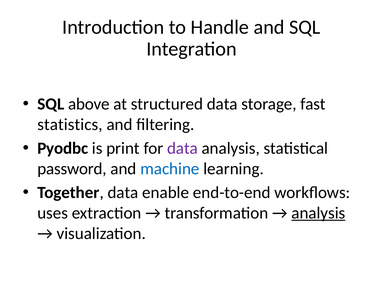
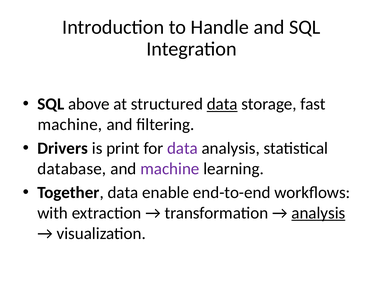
data at (222, 104) underline: none -> present
statistics at (70, 125): statistics -> machine
Pyodbc: Pyodbc -> Drivers
password: password -> database
machine at (170, 169) colour: blue -> purple
uses: uses -> with
